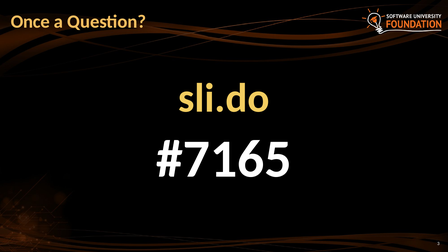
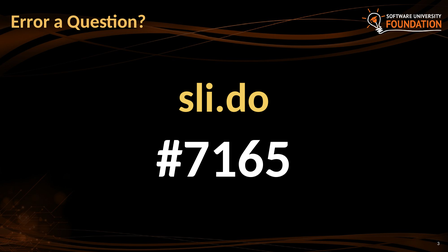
Once: Once -> Error
